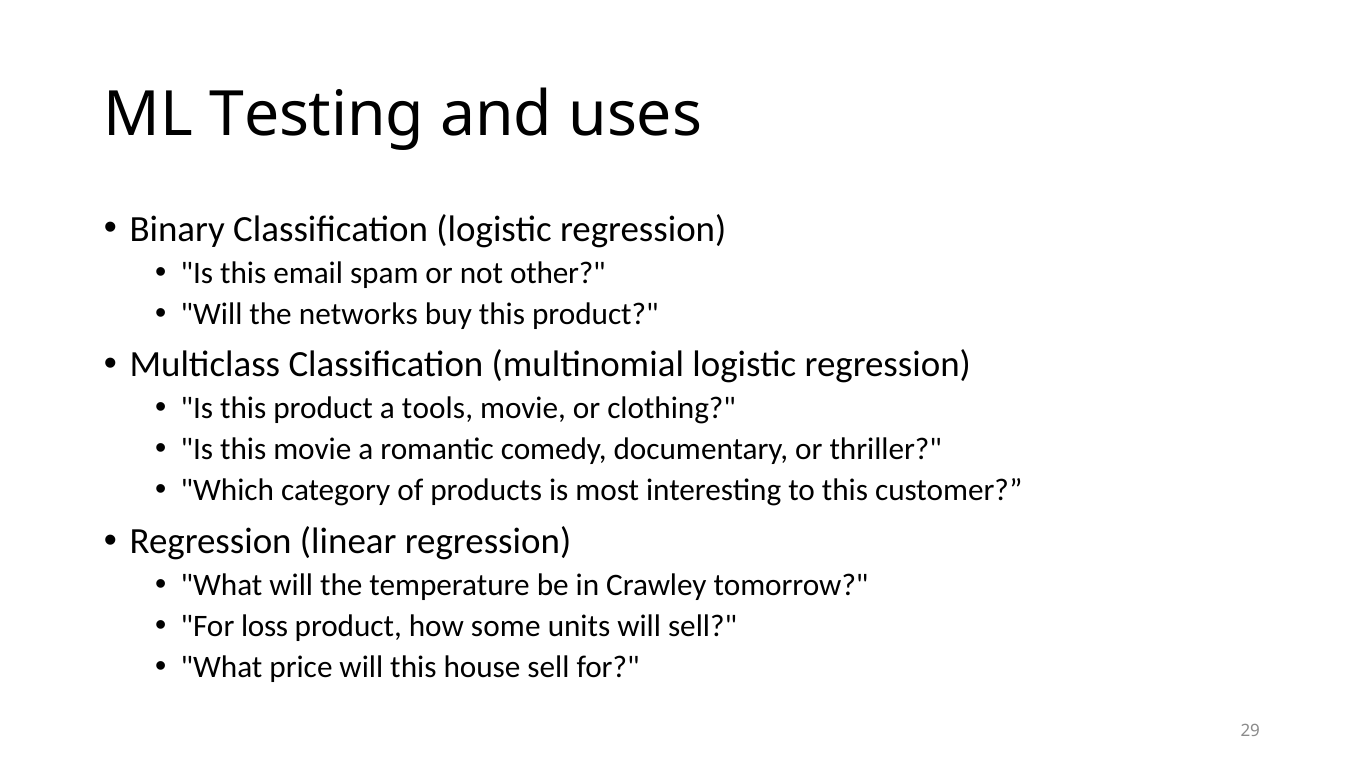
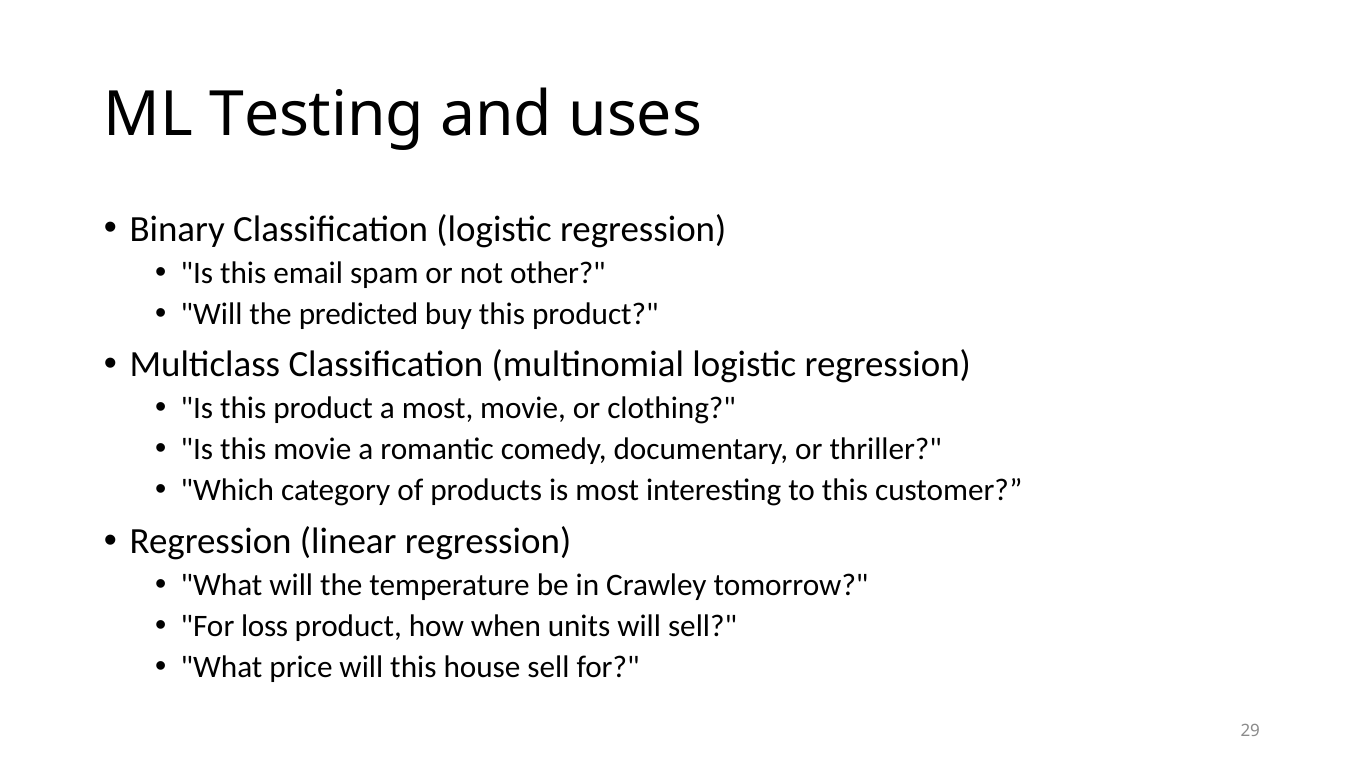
networks: networks -> predicted
a tools: tools -> most
some: some -> when
